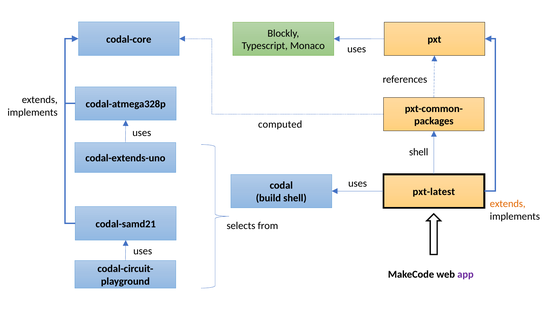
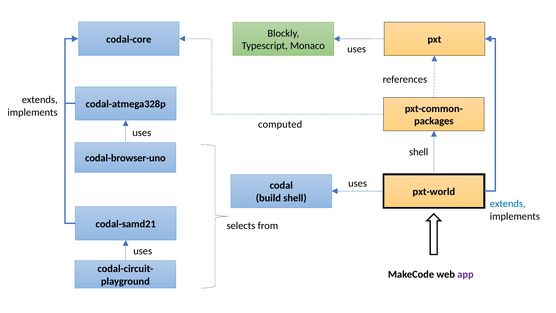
codal-extends-uno: codal-extends-uno -> codal-browser-uno
pxt-latest: pxt-latest -> pxt-world
extends at (508, 204) colour: orange -> blue
